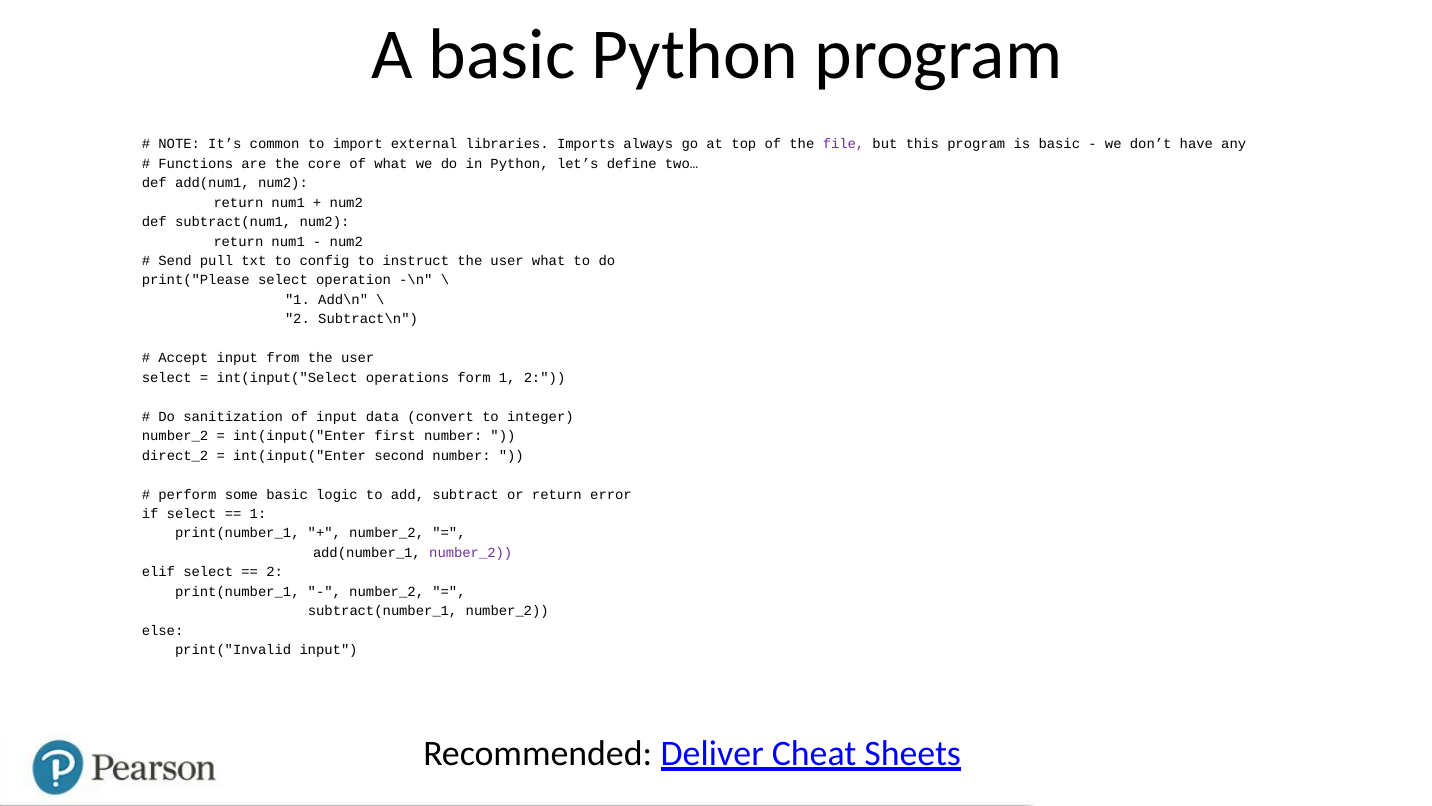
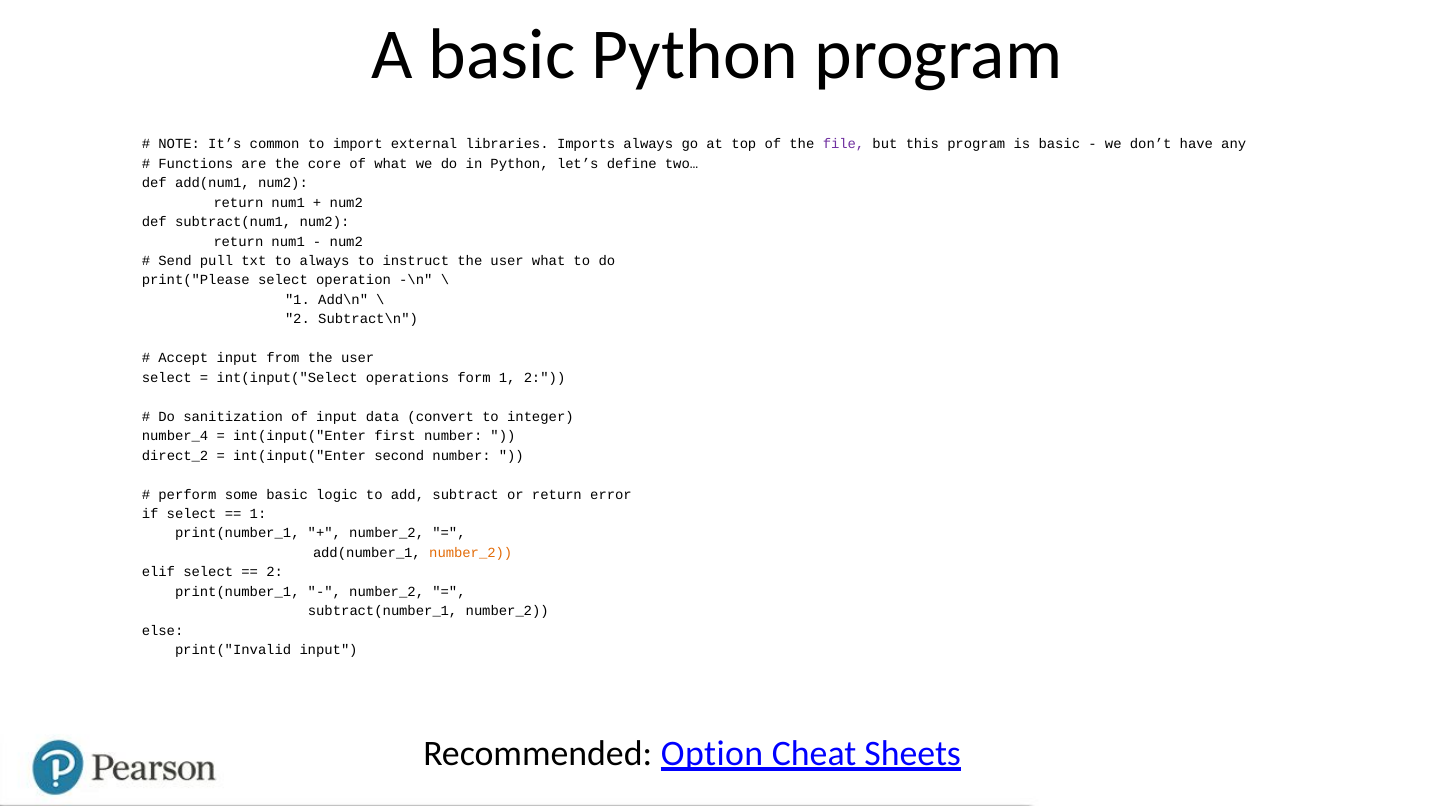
to config: config -> always
number_2 at (175, 436): number_2 -> number_4
number_2 at (471, 553) colour: purple -> orange
Deliver: Deliver -> Option
